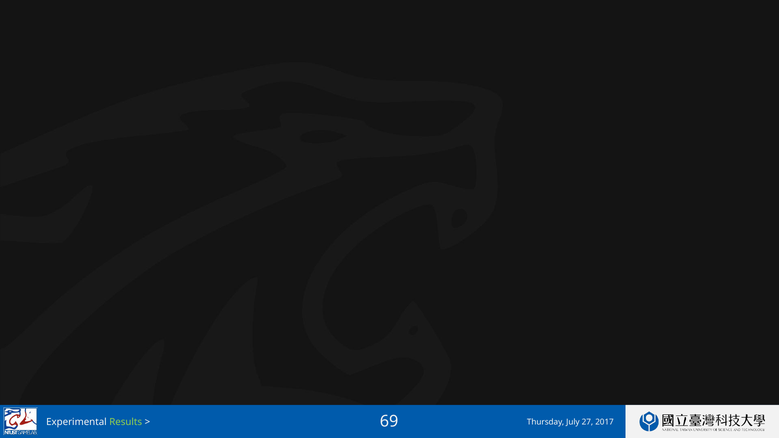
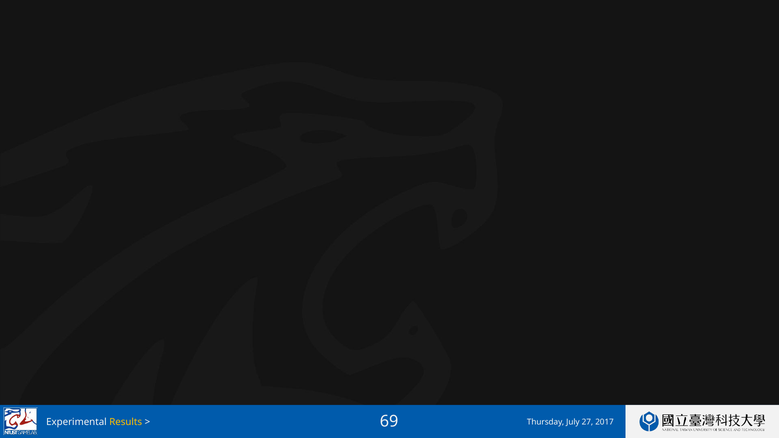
Results colour: light green -> yellow
